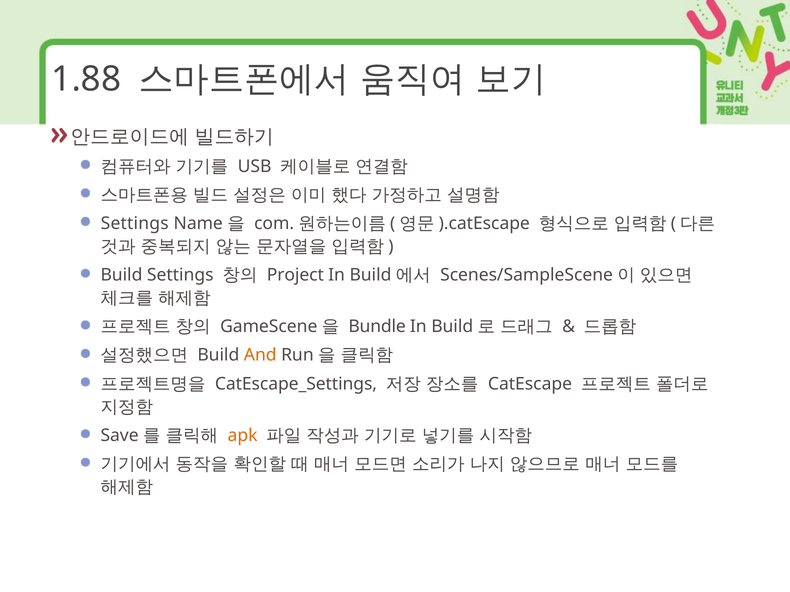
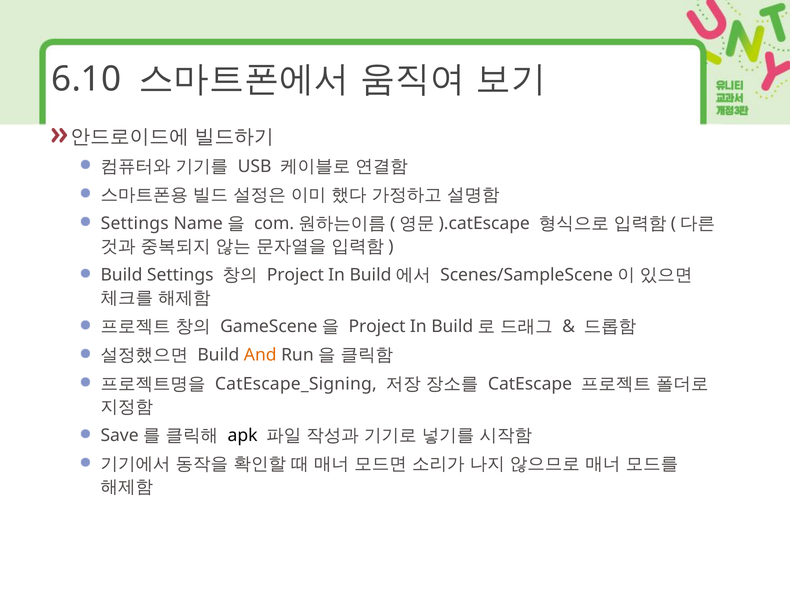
1.88: 1.88 -> 6.10
Bundle at (377, 327): Bundle -> Project
CatEscape_Settings: CatEscape_Settings -> CatEscape_Signing
apk colour: orange -> black
